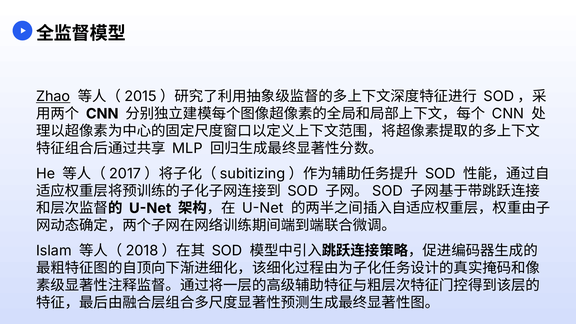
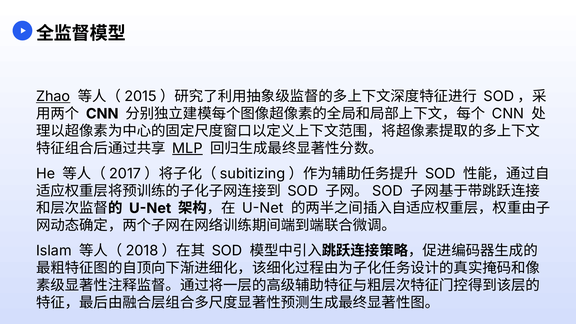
MLP underline: none -> present
